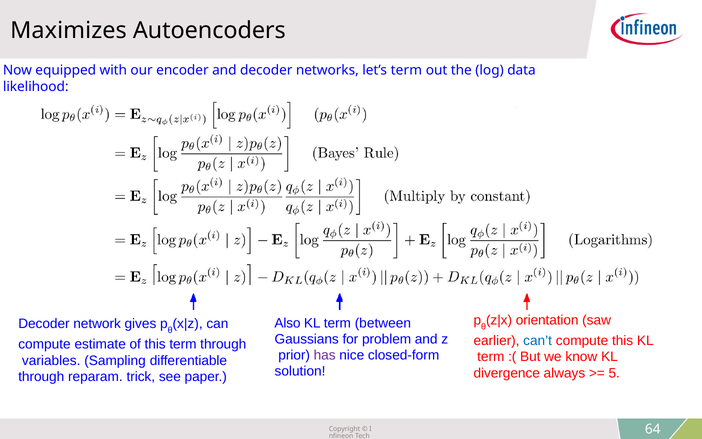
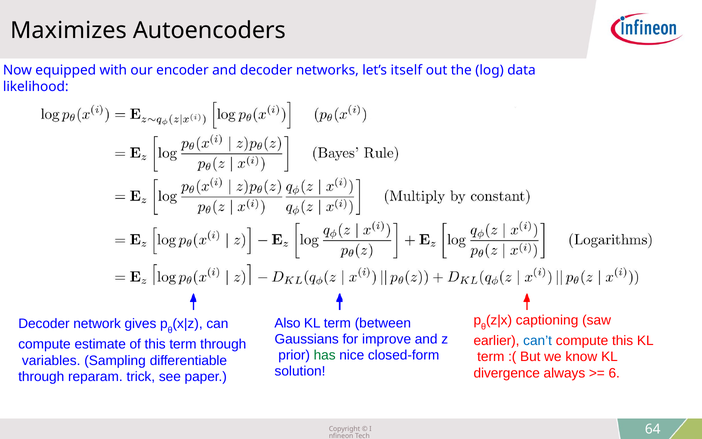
let’s term: term -> itself
orientation: orientation -> captioning
problem: problem -> improve
has colour: purple -> green
5: 5 -> 6
